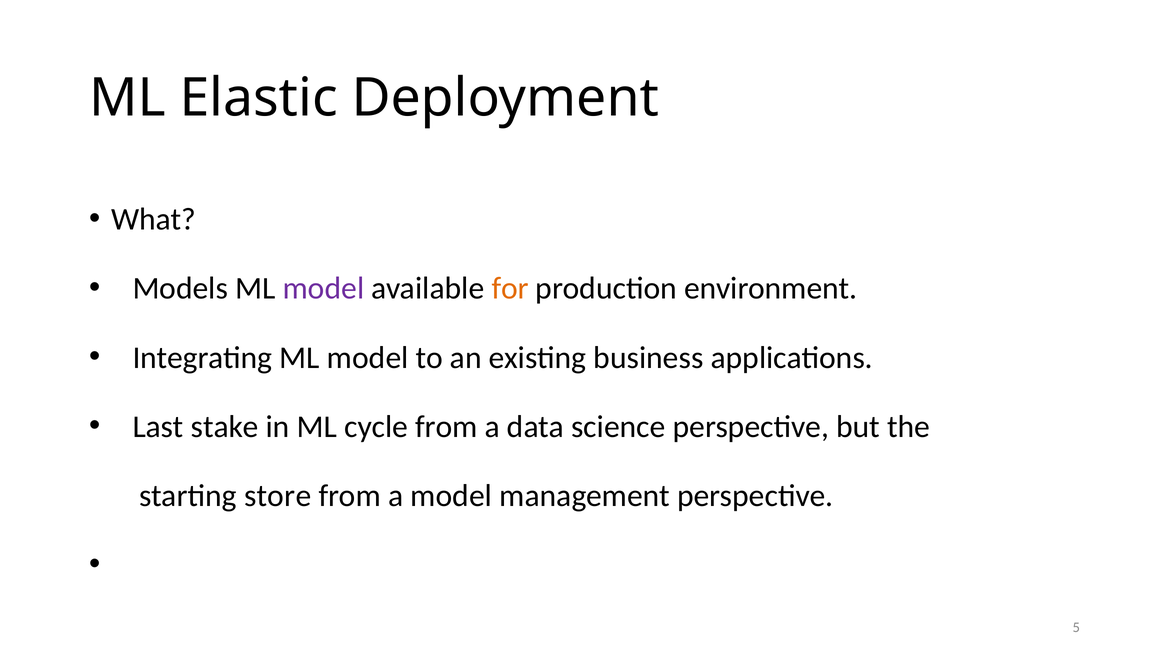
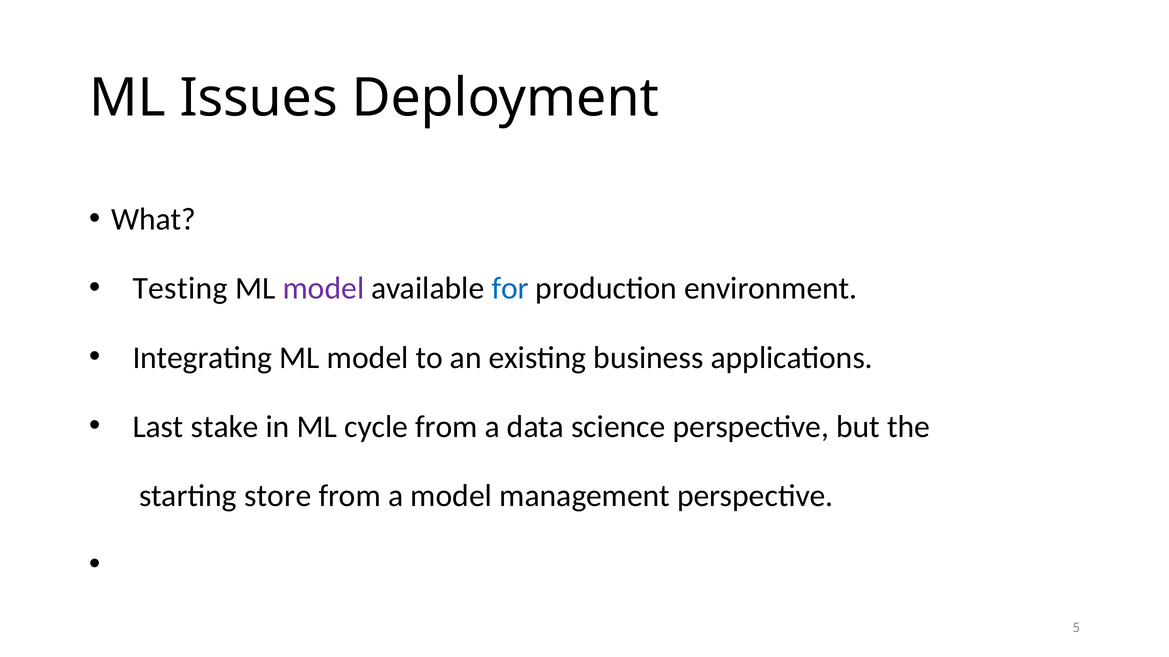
Elastic: Elastic -> Issues
Models: Models -> Testing
for colour: orange -> blue
